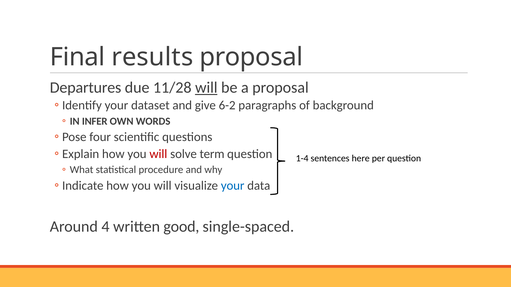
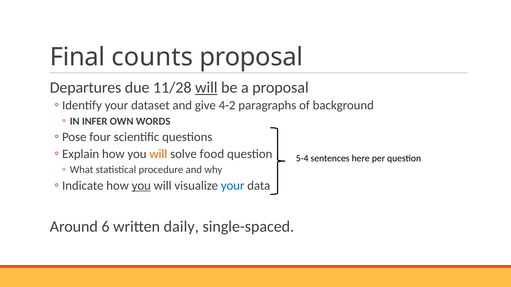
results: results -> counts
6-2: 6-2 -> 4-2
will at (158, 154) colour: red -> orange
term: term -> food
1-4: 1-4 -> 5-4
you at (141, 186) underline: none -> present
4: 4 -> 6
good: good -> daily
